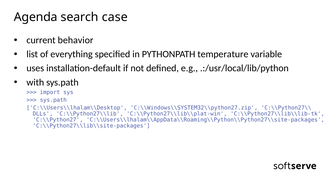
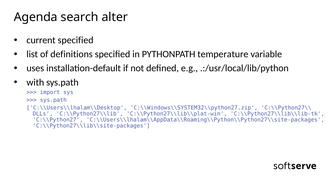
case: case -> alter
current behavior: behavior -> specified
everything: everything -> definitions
